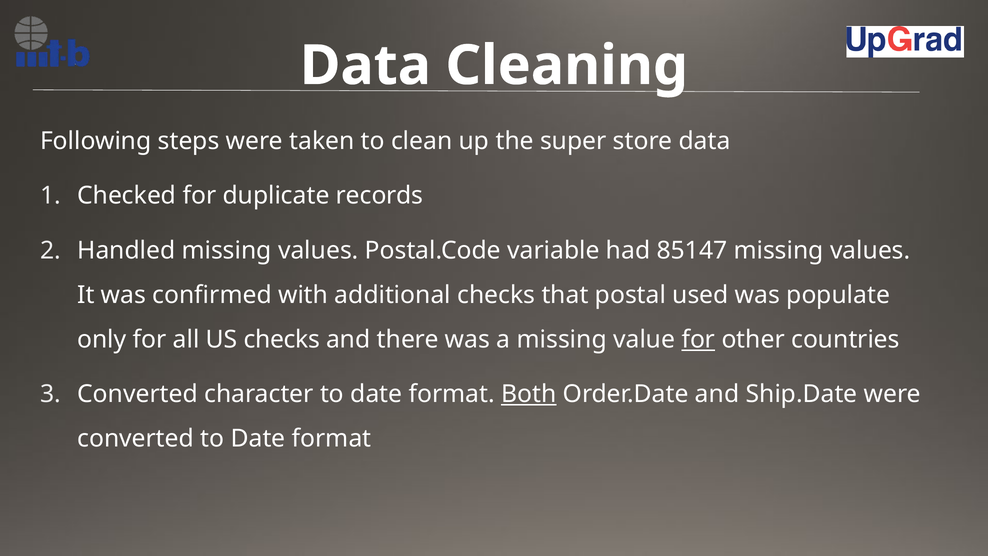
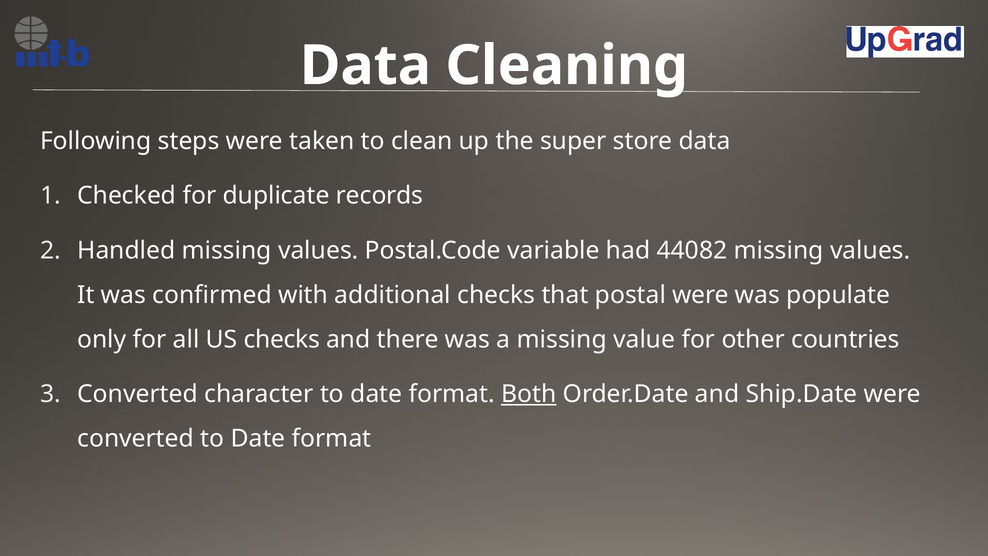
85147: 85147 -> 44082
postal used: used -> were
for at (698, 339) underline: present -> none
